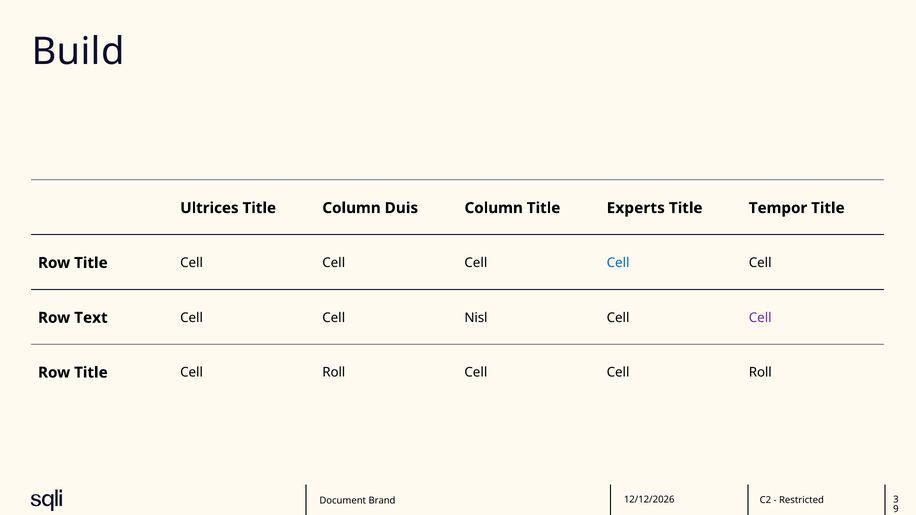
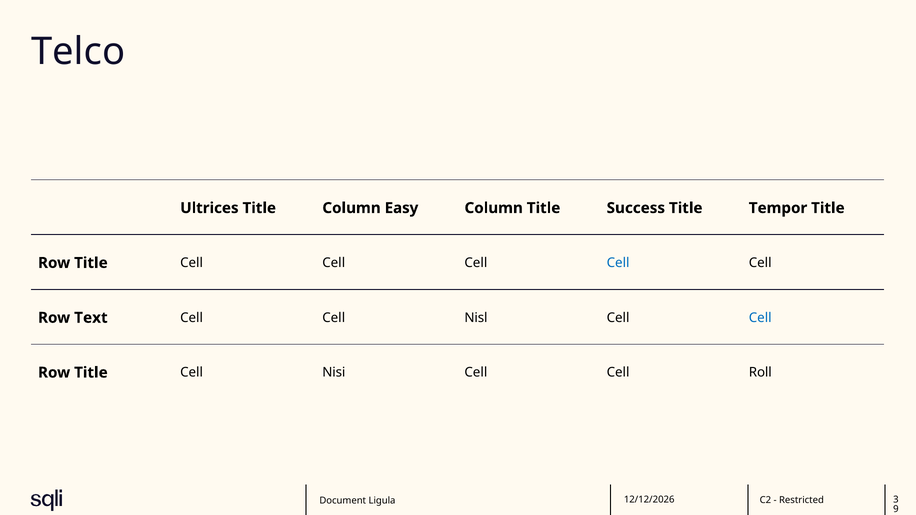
Build: Build -> Telco
Duis: Duis -> Easy
Experts: Experts -> Success
Cell at (760, 318) colour: purple -> blue
Title Cell Roll: Roll -> Nisi
Brand: Brand -> Ligula
